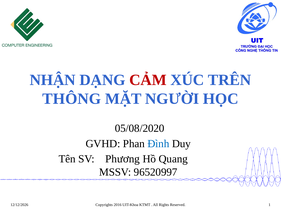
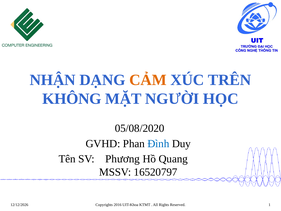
CẢM colour: red -> orange
THÔNG: THÔNG -> KHÔNG
96520997: 96520997 -> 16520797
